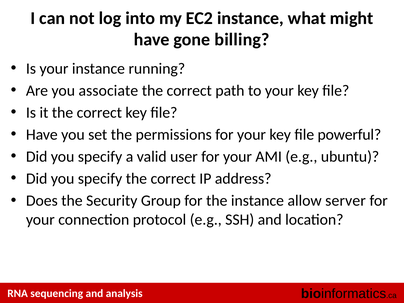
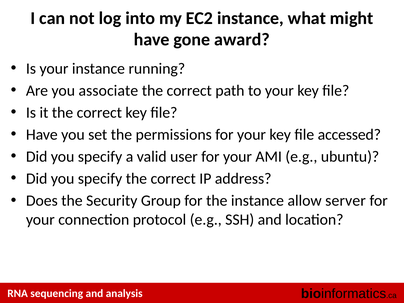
billing: billing -> award
powerful: powerful -> accessed
